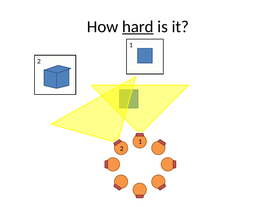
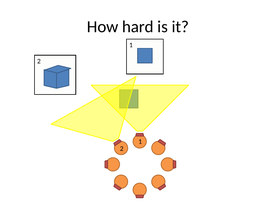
hard underline: present -> none
